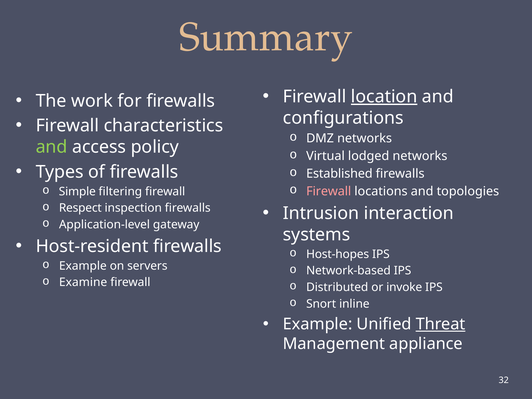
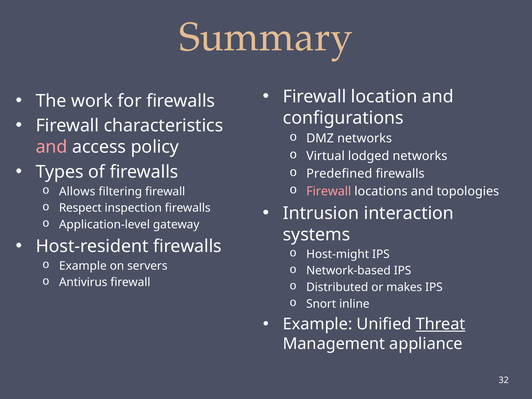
location underline: present -> none
and at (52, 147) colour: light green -> pink
Established: Established -> Predefined
Simple: Simple -> Allows
Host-hopes: Host-hopes -> Host-might
Examine: Examine -> Antivirus
invoke: invoke -> makes
